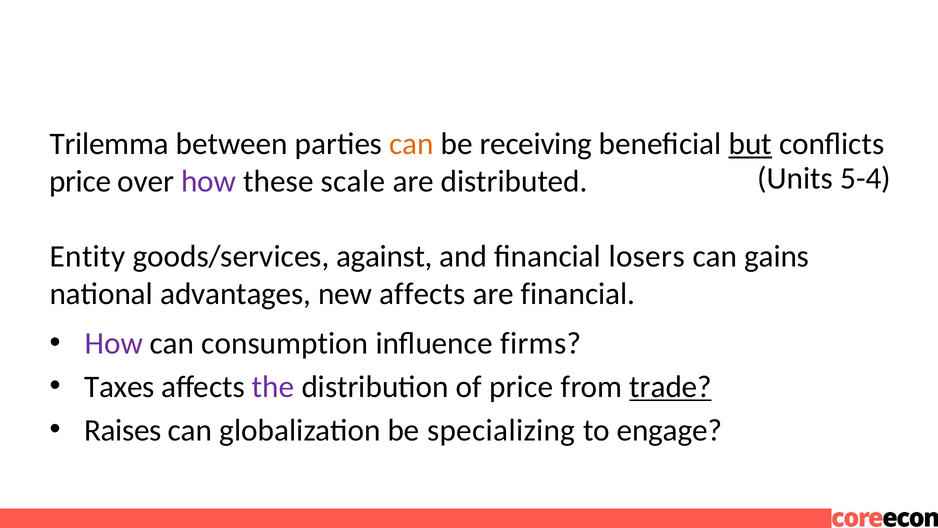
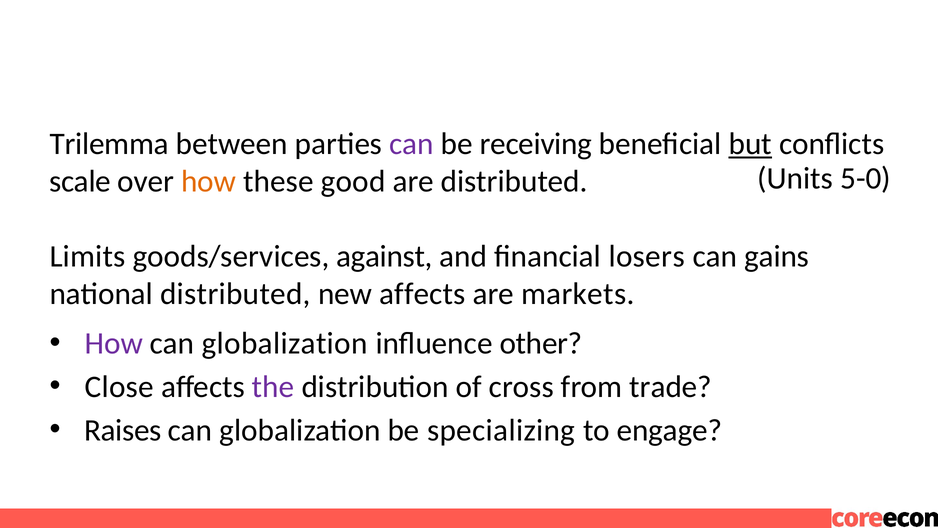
can at (412, 144) colour: orange -> purple
5-4: 5-4 -> 5-0
price at (80, 181): price -> scale
how at (209, 181) colour: purple -> orange
scale: scale -> good
Entity: Entity -> Limits
national advantages: advantages -> distributed
are financial: financial -> markets
consumption at (285, 343): consumption -> globalization
firms: firms -> other
Taxes: Taxes -> Close
of price: price -> cross
trade underline: present -> none
